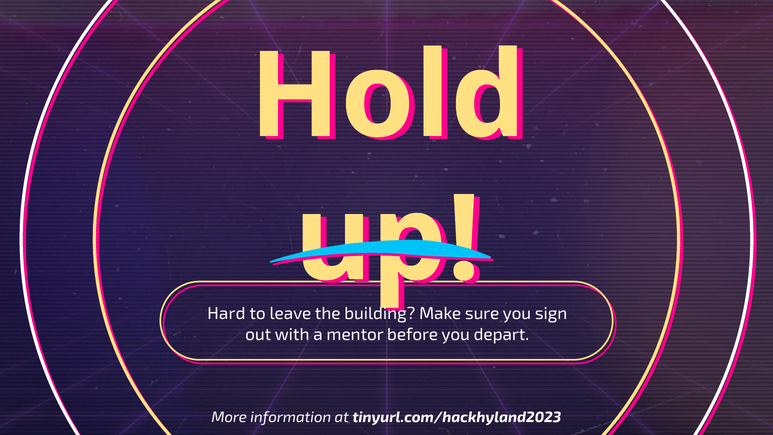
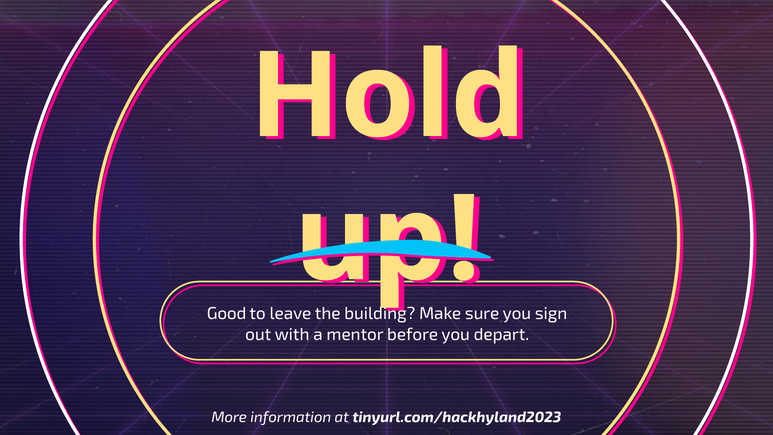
Hard: Hard -> Good
